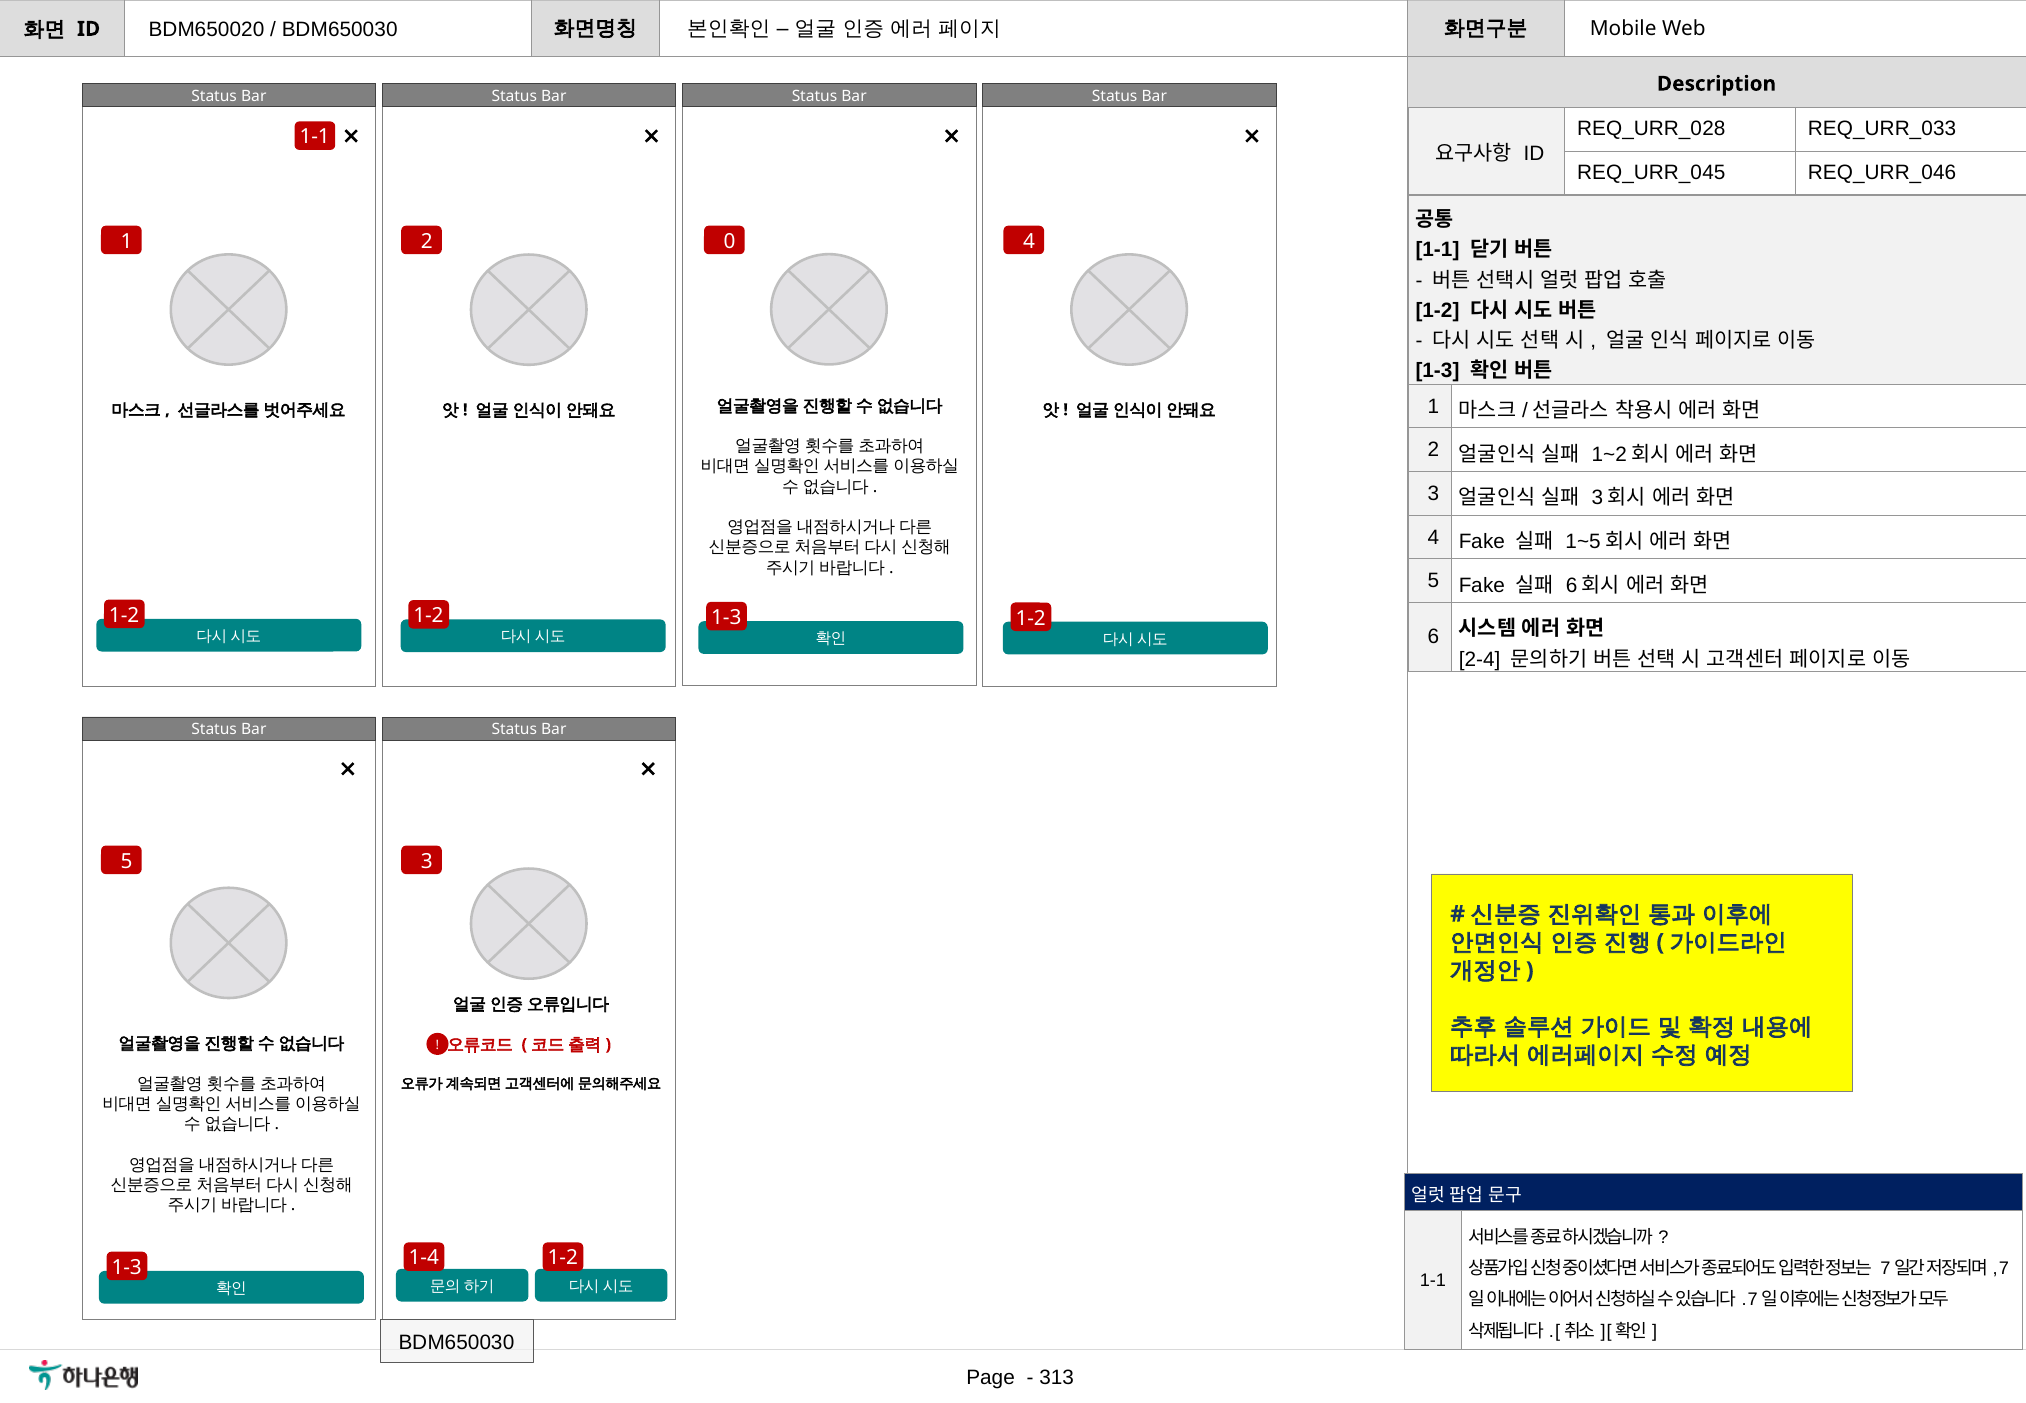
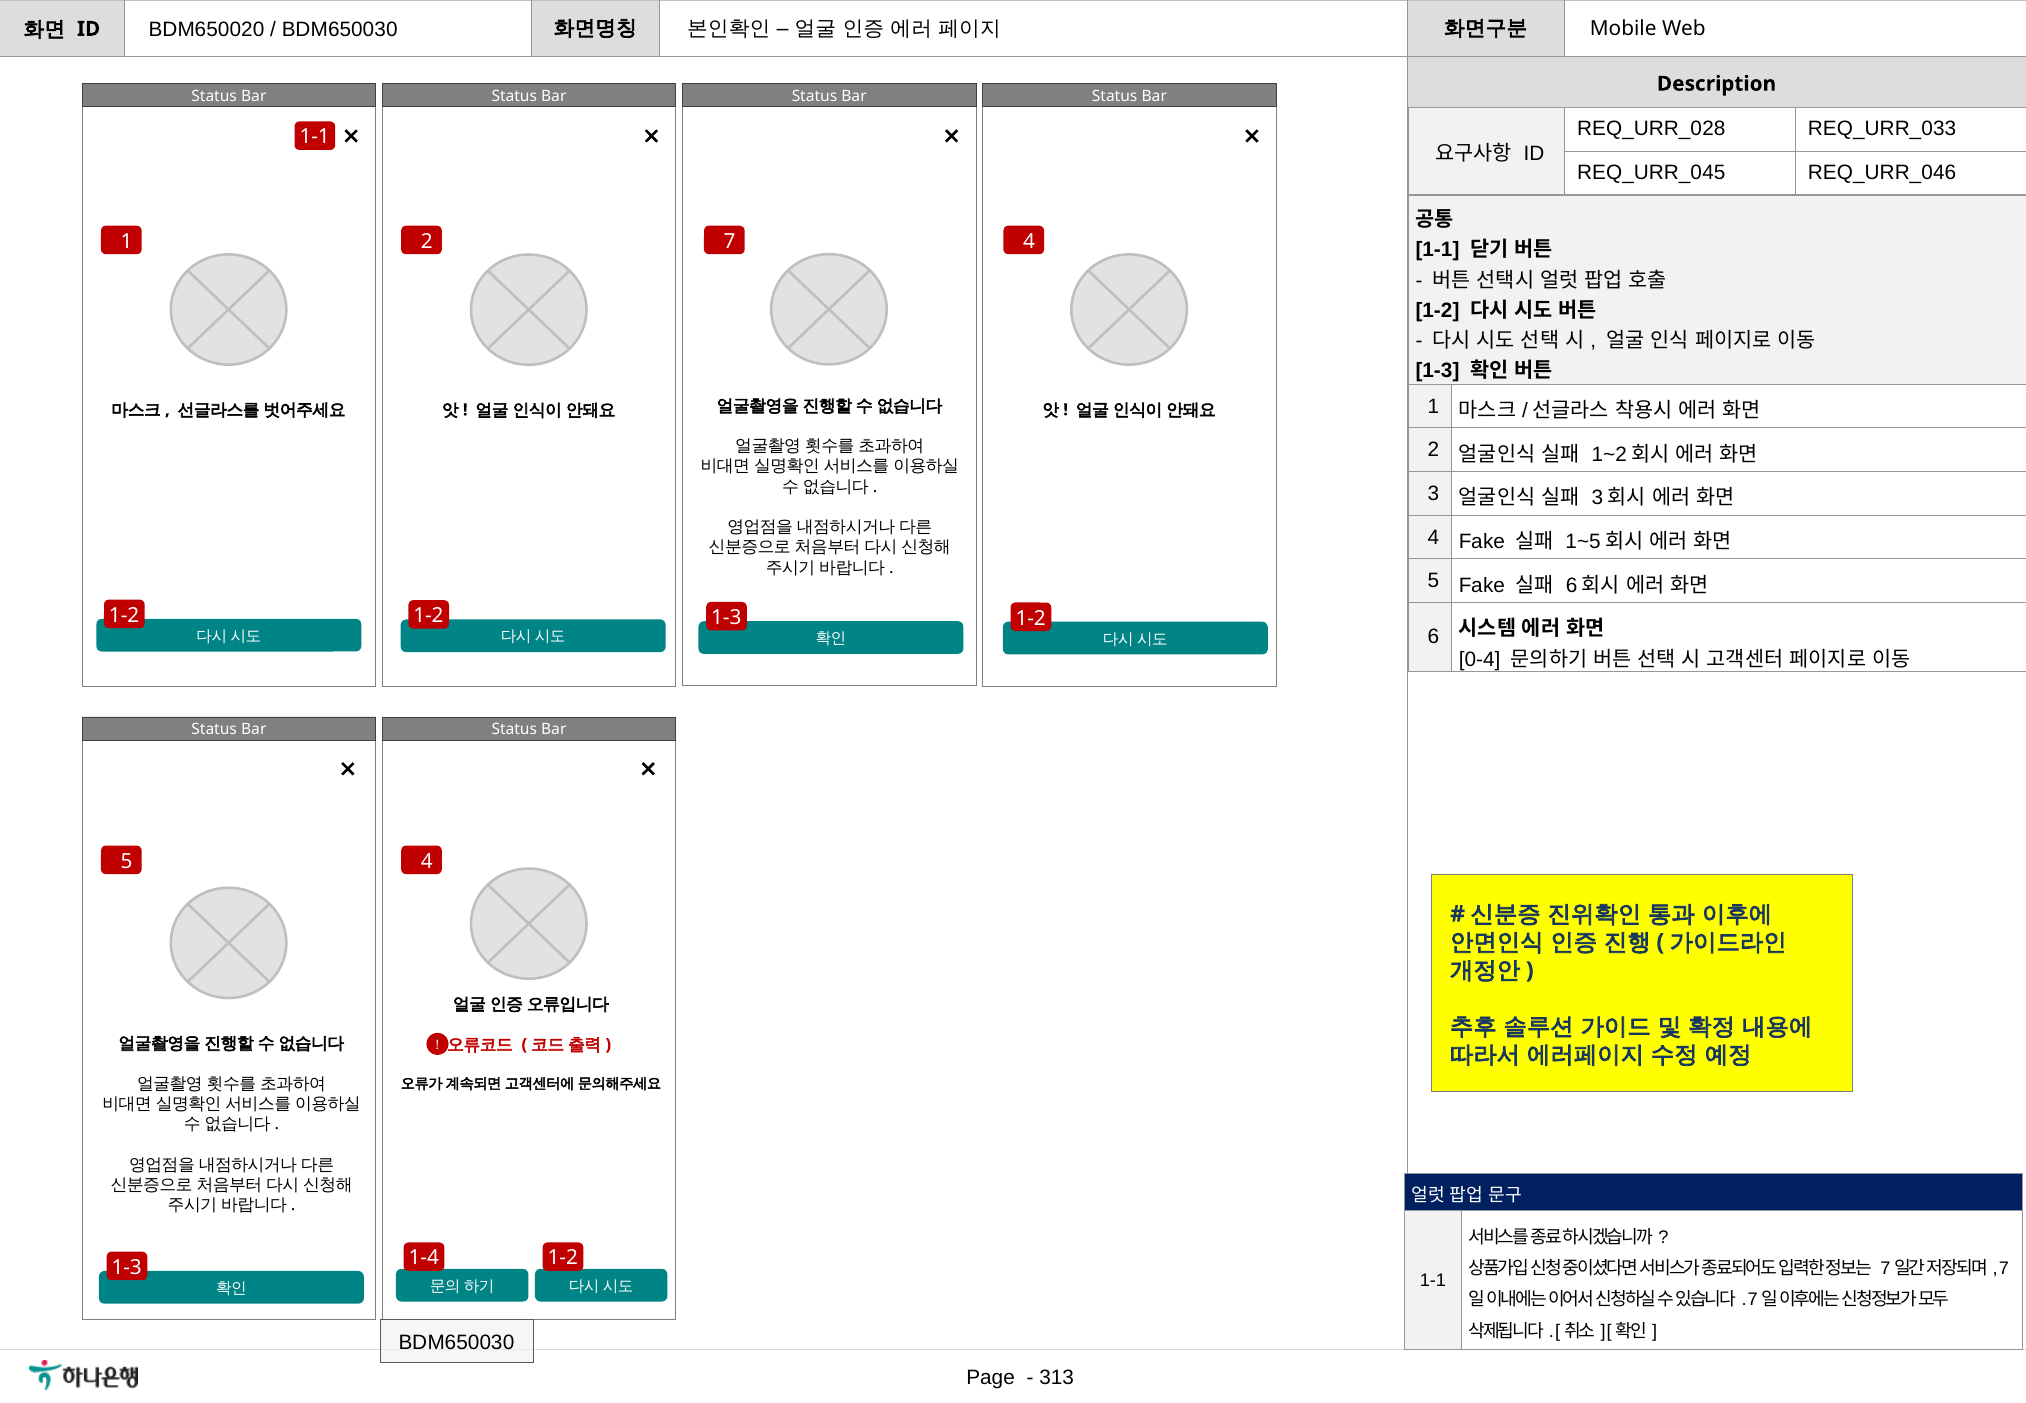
2 0: 0 -> 7
2-4: 2-4 -> 0-4
5 3: 3 -> 4
